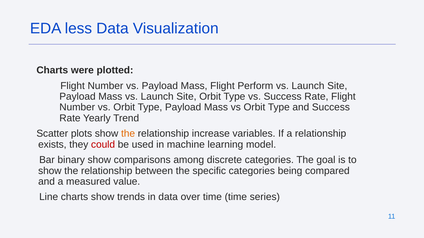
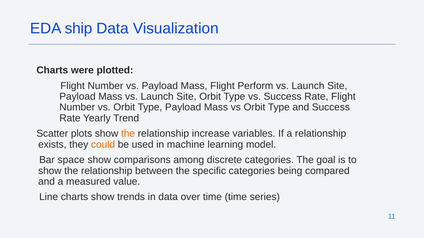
less: less -> ship
could colour: red -> orange
binary: binary -> space
